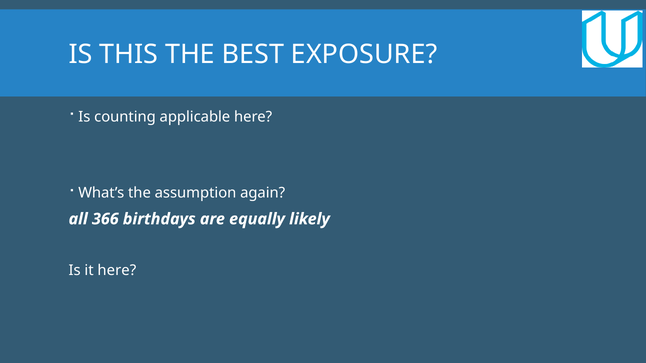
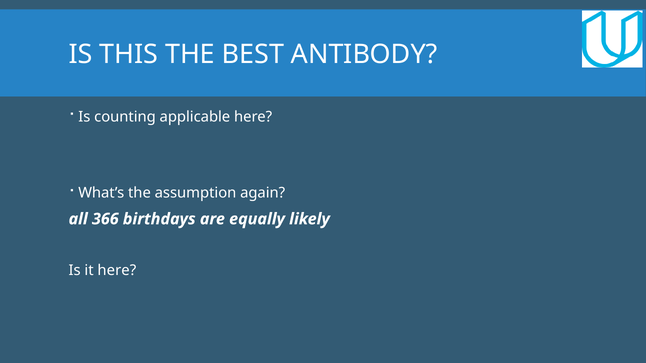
EXPOSURE: EXPOSURE -> ANTIBODY
